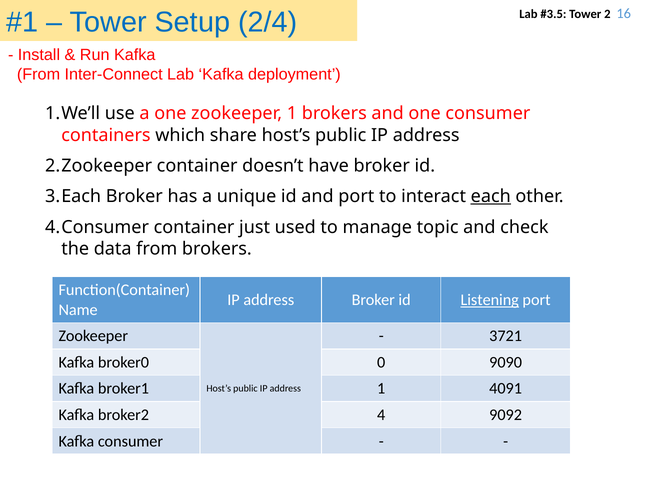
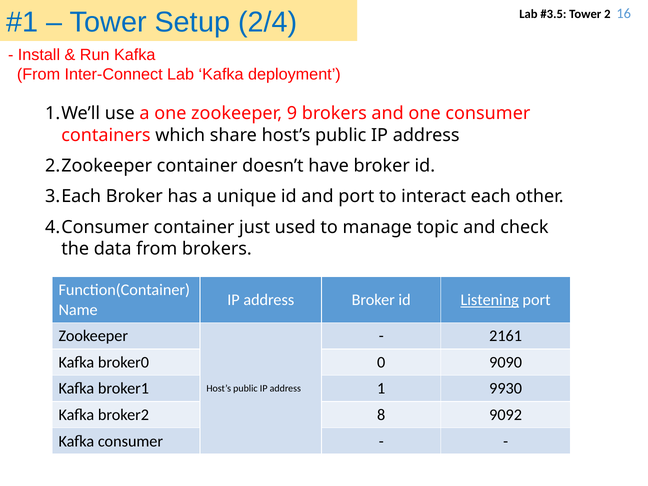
zookeeper 1: 1 -> 9
each underline: present -> none
3721: 3721 -> 2161
4091: 4091 -> 9930
4: 4 -> 8
